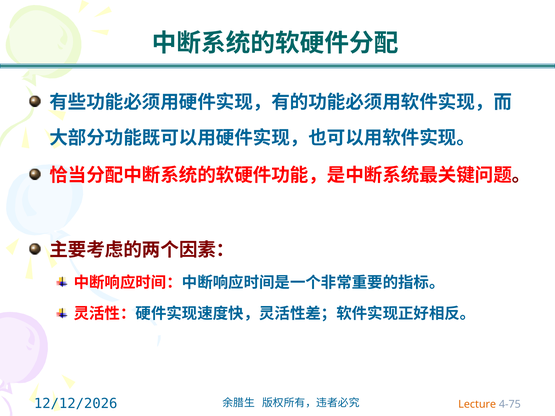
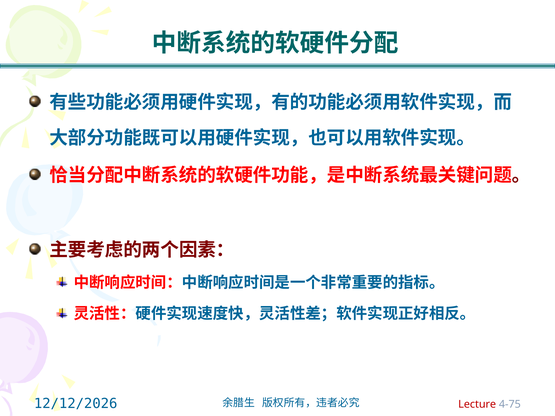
Lecture colour: orange -> red
